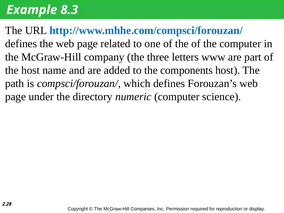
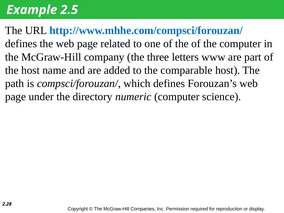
8.3: 8.3 -> 2.5
components: components -> comparable
